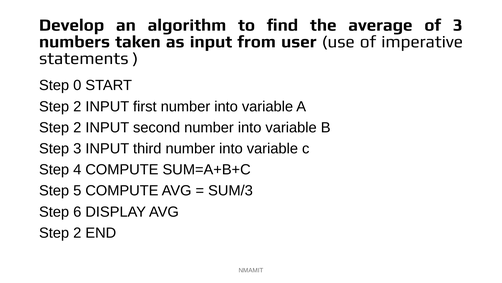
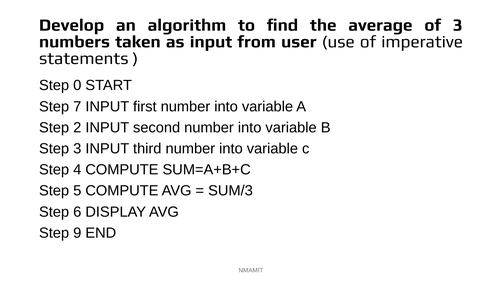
2 at (77, 106): 2 -> 7
2 at (77, 233): 2 -> 9
